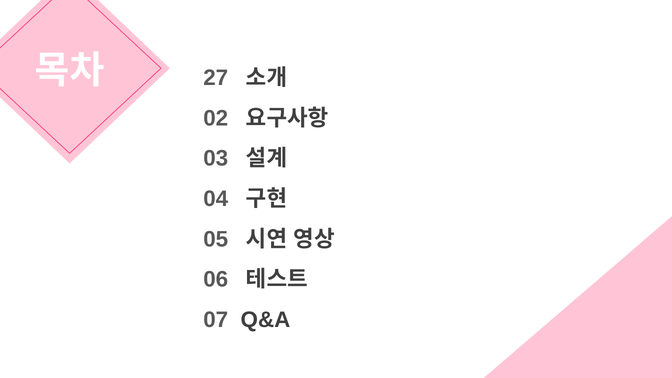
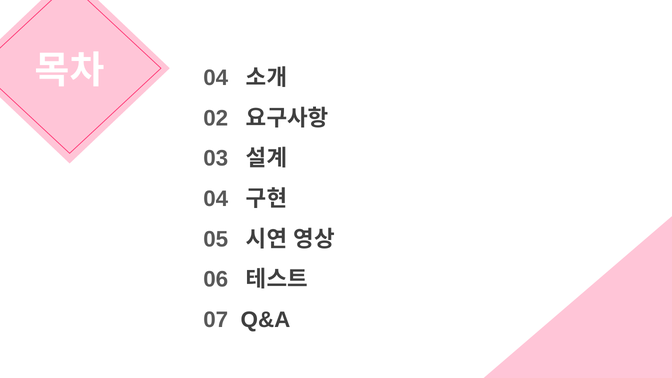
27 at (216, 78): 27 -> 04
